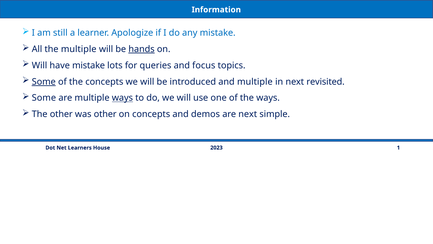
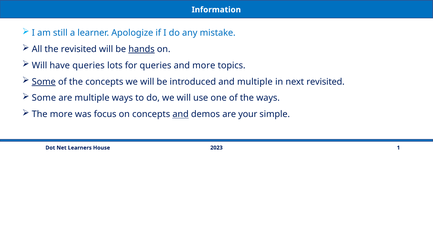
the multiple: multiple -> revisited
have mistake: mistake -> queries
and focus: focus -> more
ways at (122, 98) underline: present -> none
The other: other -> more
was other: other -> focus
and at (181, 114) underline: none -> present
are next: next -> your
